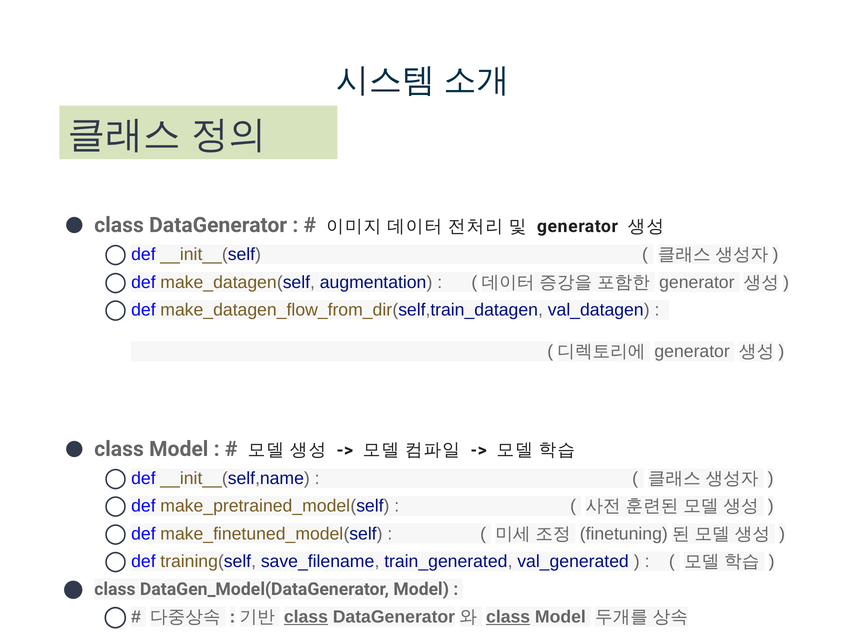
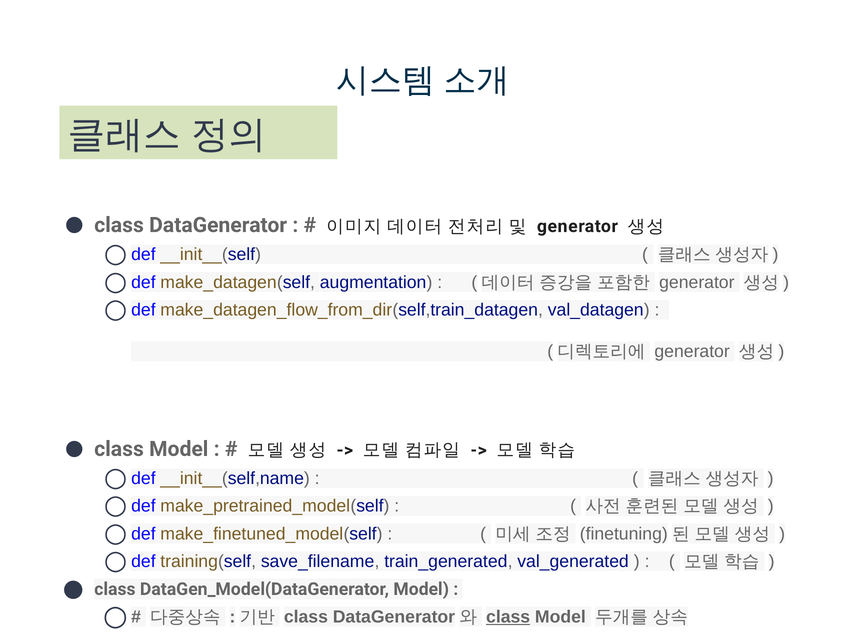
class at (306, 617) underline: present -> none
